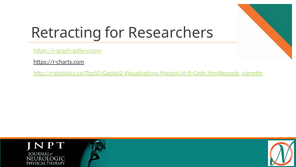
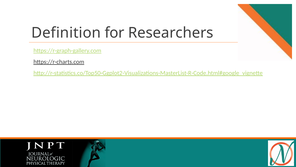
Retracting: Retracting -> Definition
